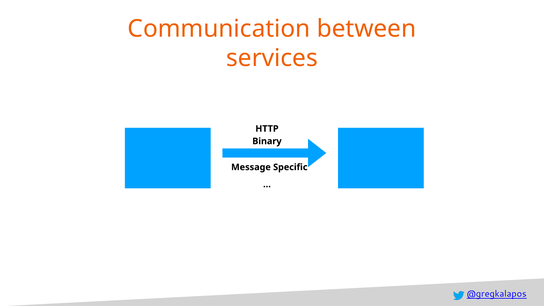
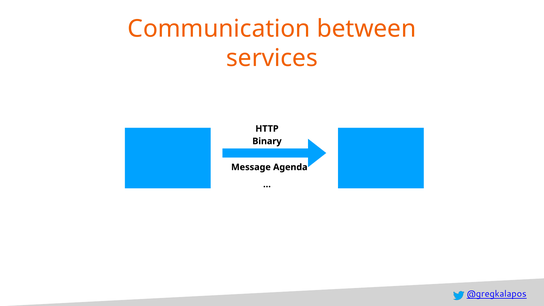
Specific: Specific -> Agenda
